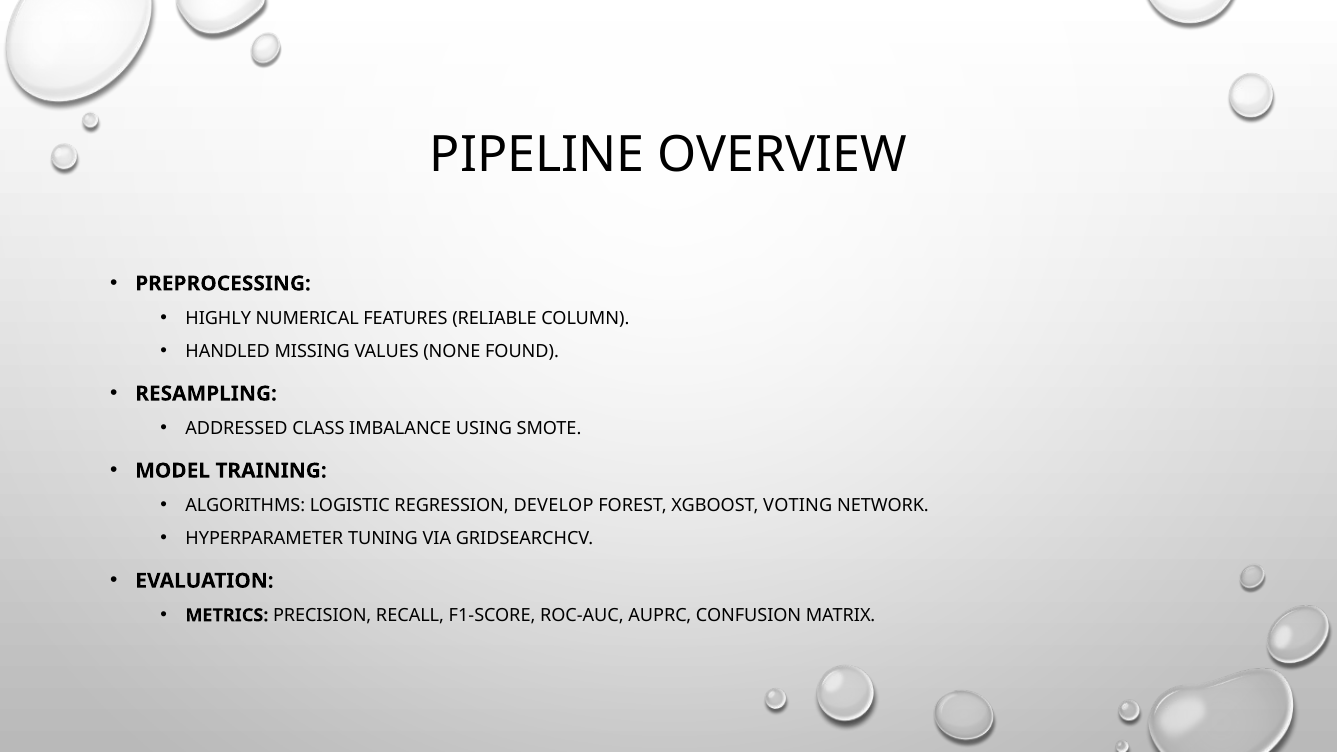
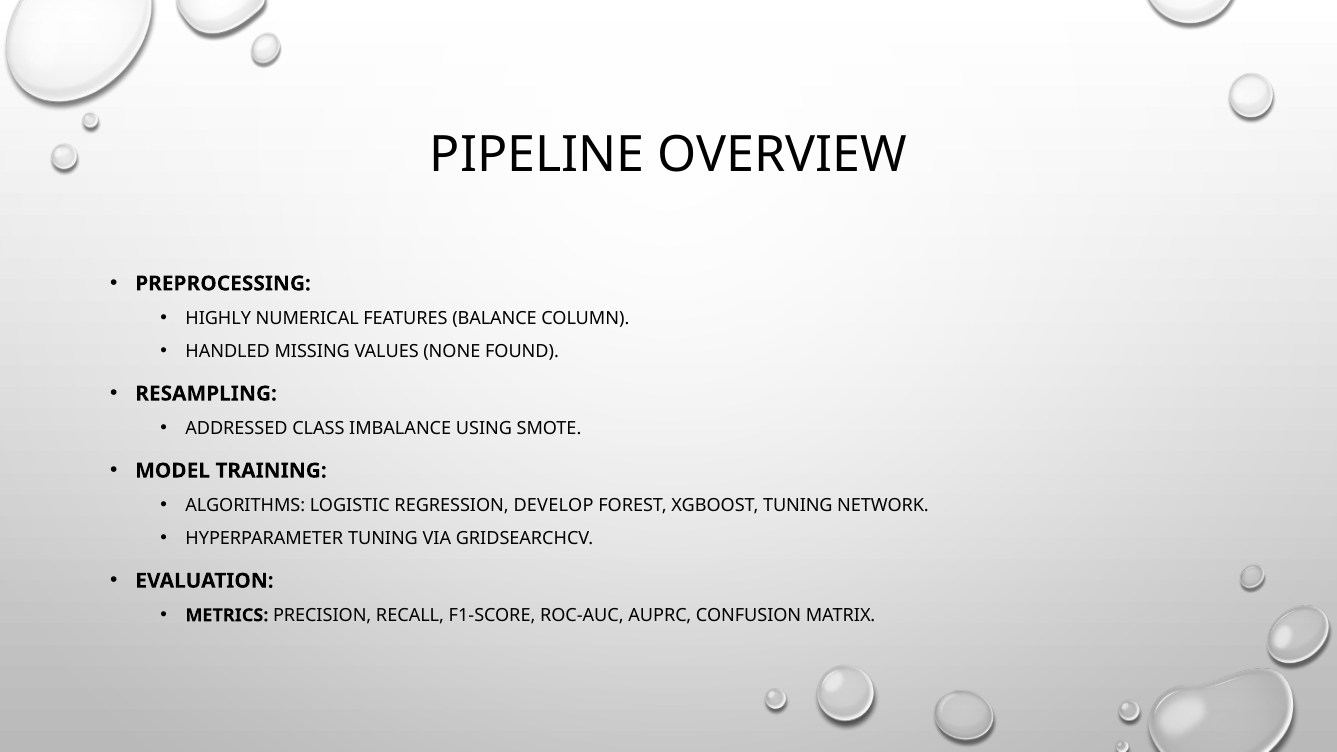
RELIABLE: RELIABLE -> BALANCE
XGBOOST VOTING: VOTING -> TUNING
